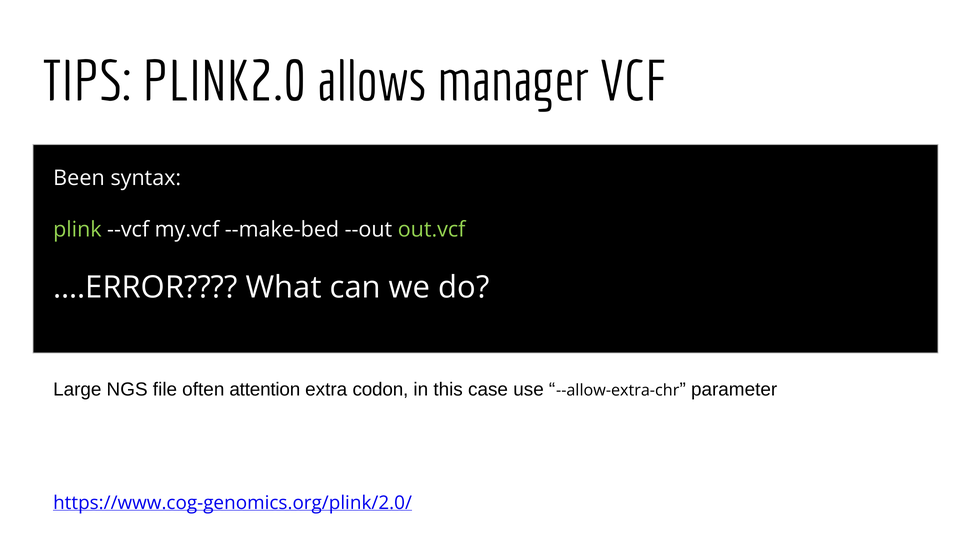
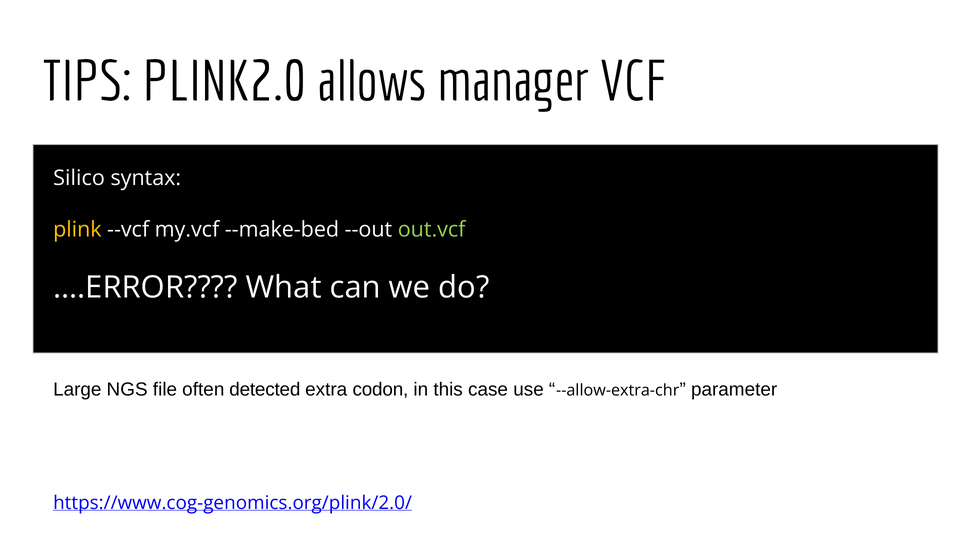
Been: Been -> Silico
plink colour: light green -> yellow
attention: attention -> detected
